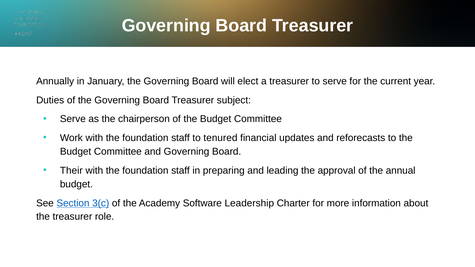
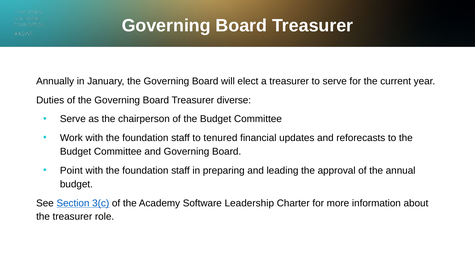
subject: subject -> diverse
Their: Their -> Point
